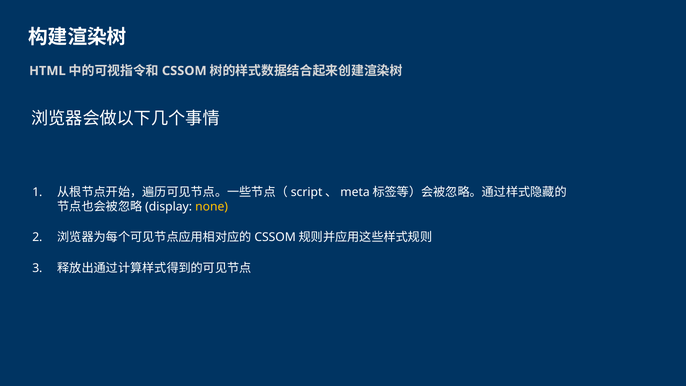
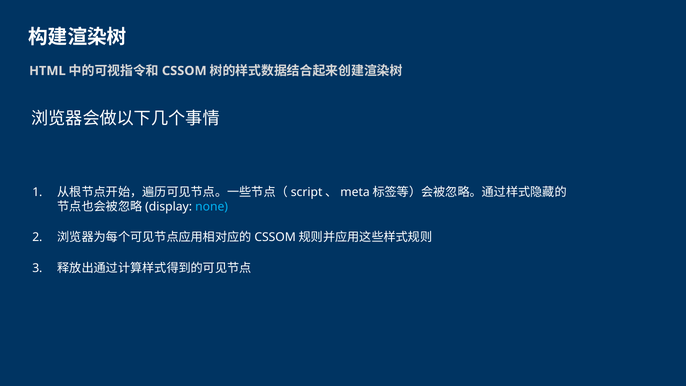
none colour: yellow -> light blue
